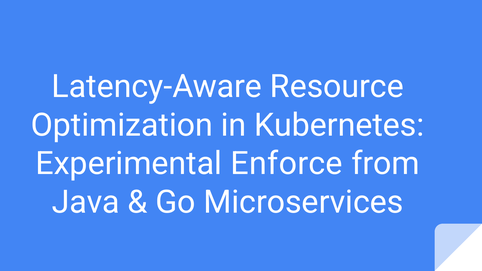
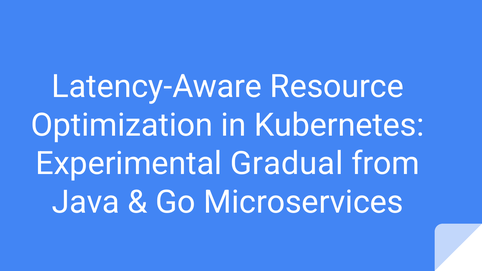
Enforce: Enforce -> Gradual
